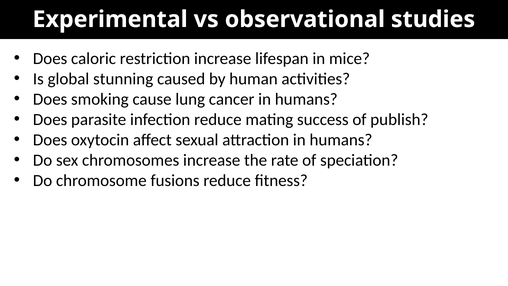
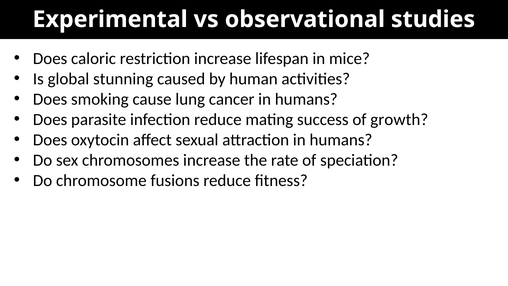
publish: publish -> growth
